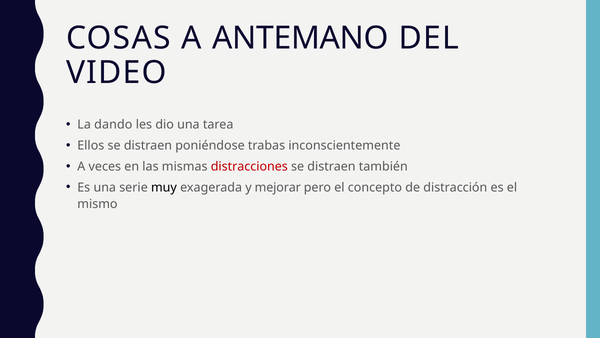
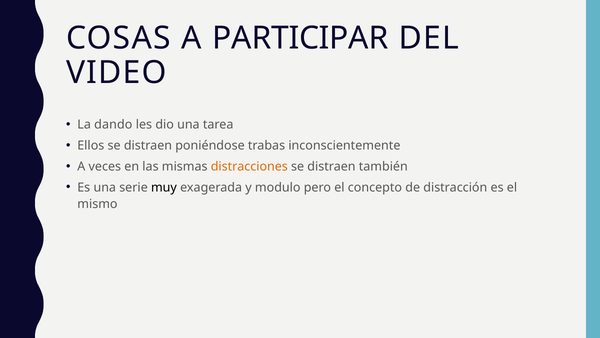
ANTEMANO: ANTEMANO -> PARTICIPAR
distracciones colour: red -> orange
mejorar: mejorar -> modulo
